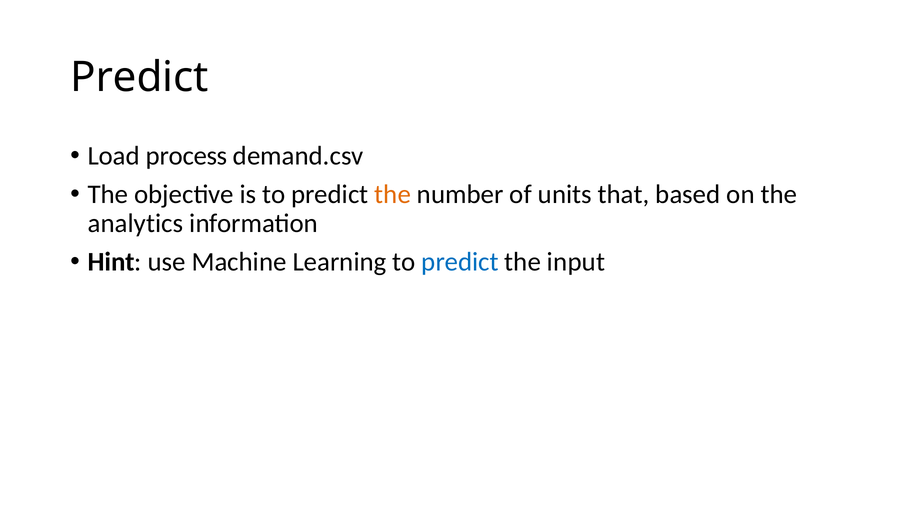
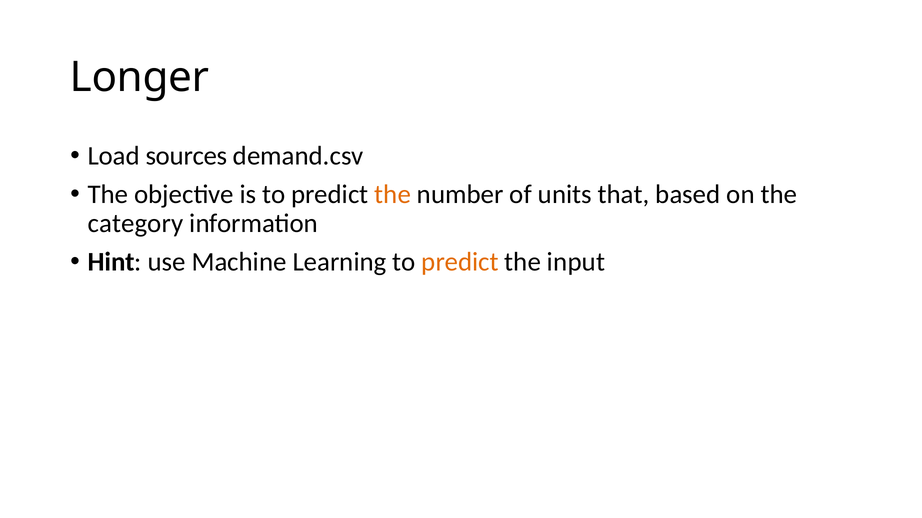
Predict at (139, 77): Predict -> Longer
process: process -> sources
analytics: analytics -> category
predict at (460, 262) colour: blue -> orange
